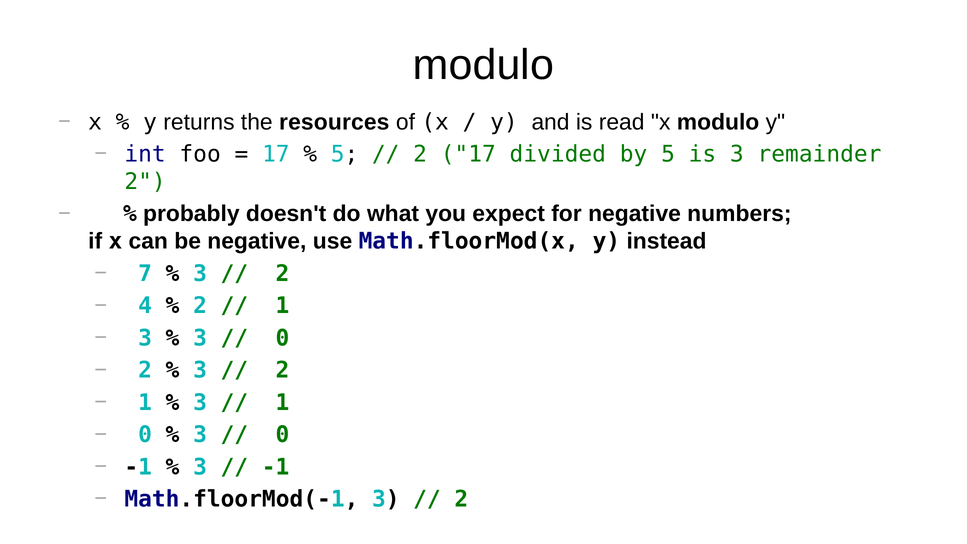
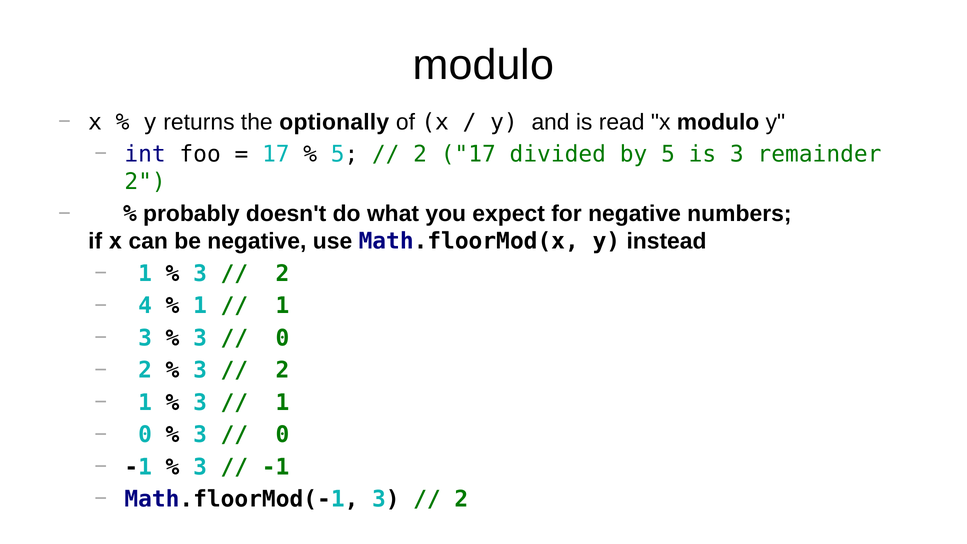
resources: resources -> optionally
7 at (145, 274): 7 -> 1
2 at (200, 306): 2 -> 1
